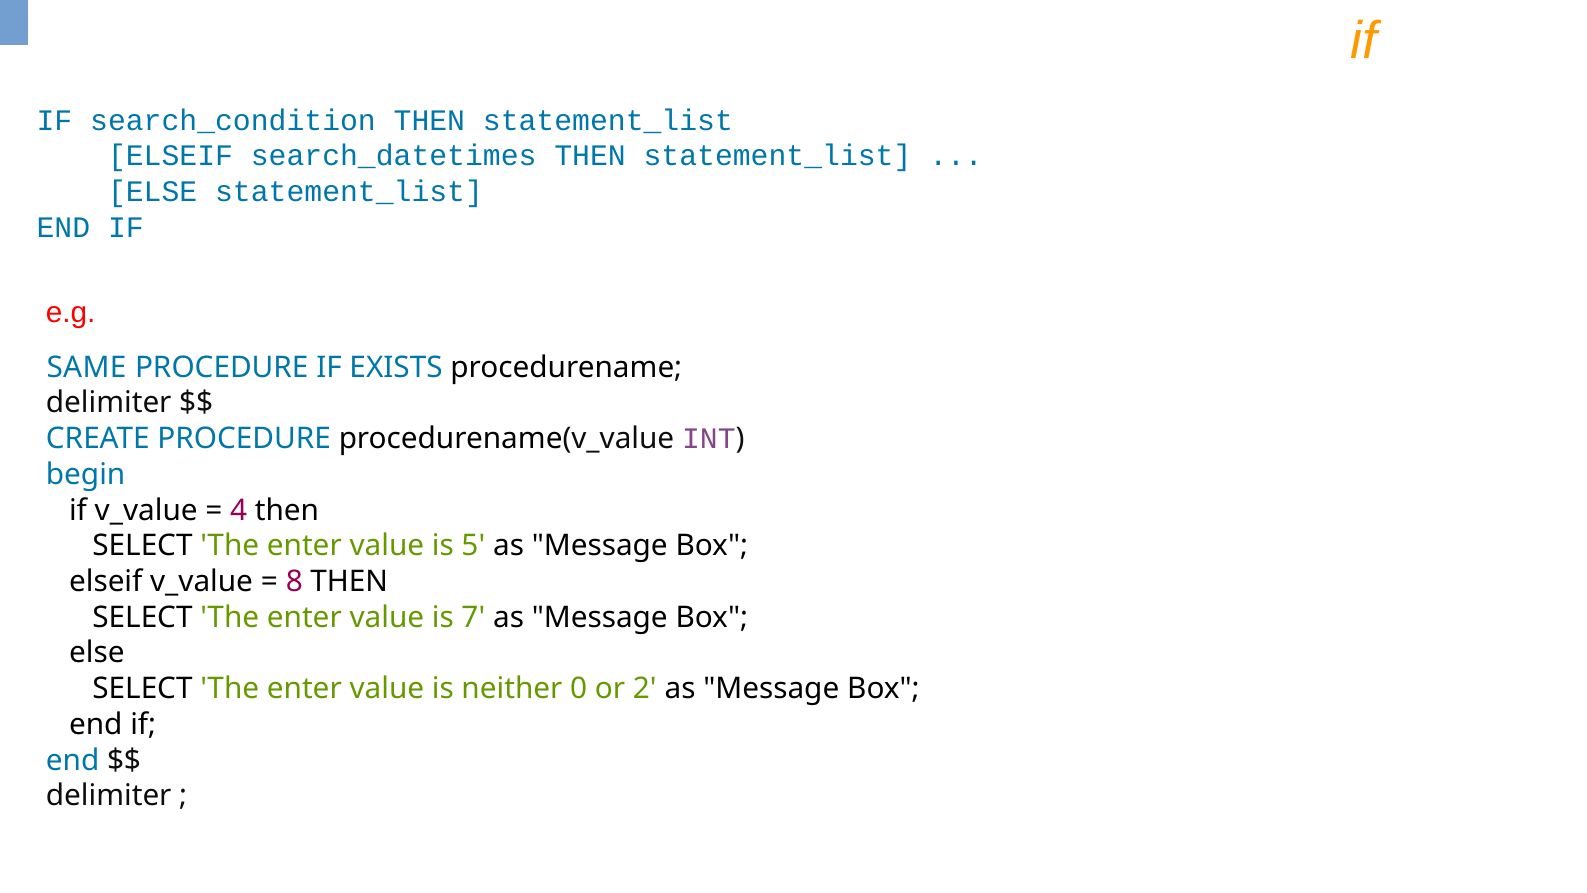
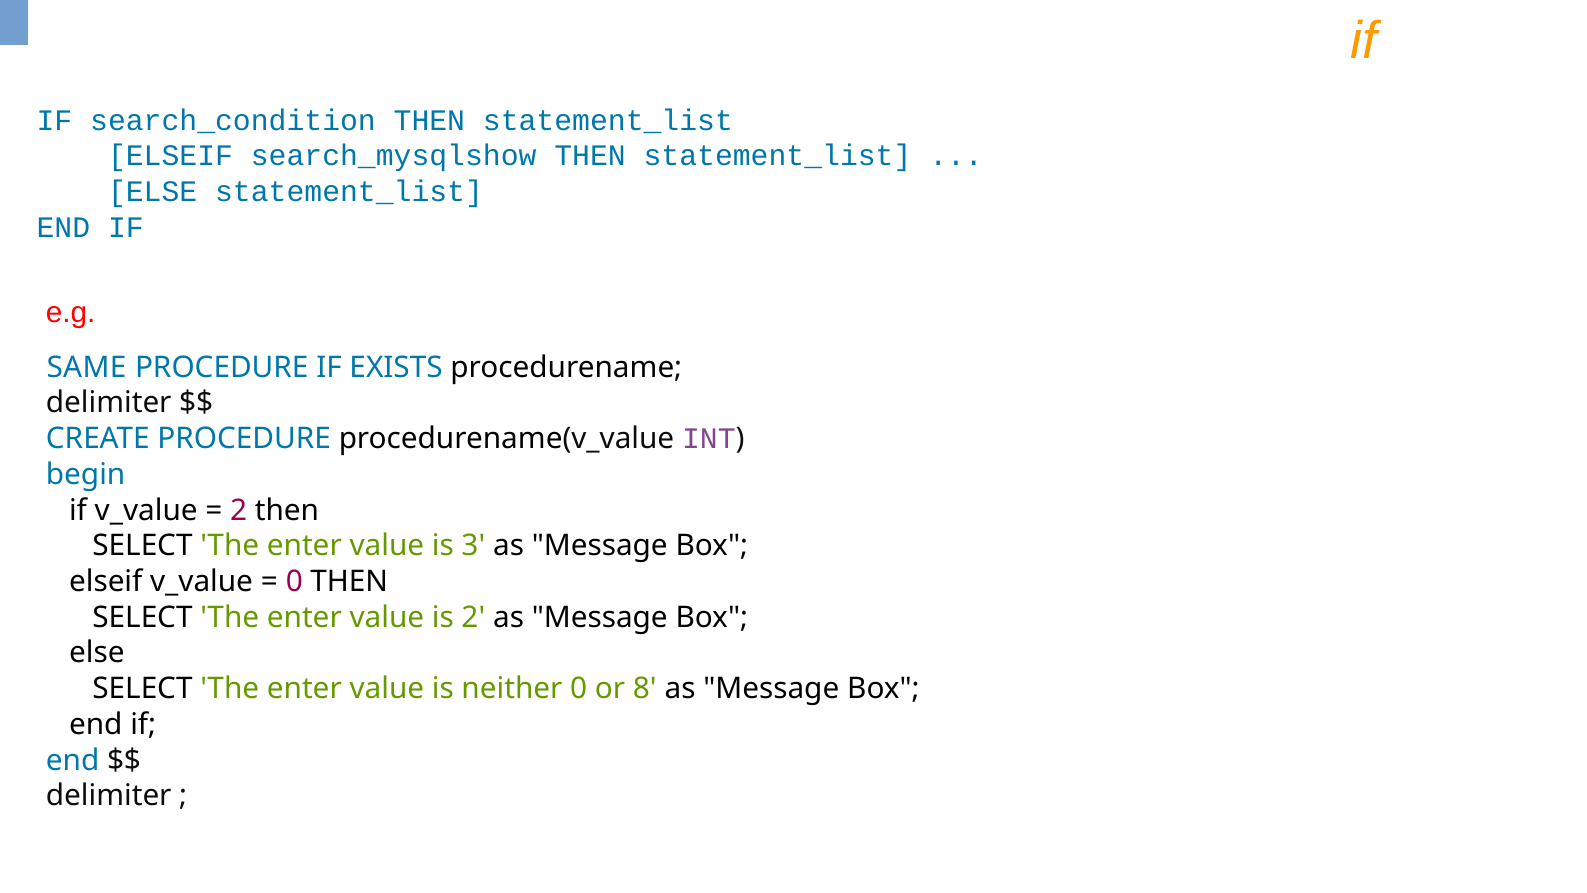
search_datetimes: search_datetimes -> search_mysqlshow
4 at (239, 510): 4 -> 2
5: 5 -> 3
8 at (294, 581): 8 -> 0
is 7: 7 -> 2
2: 2 -> 8
